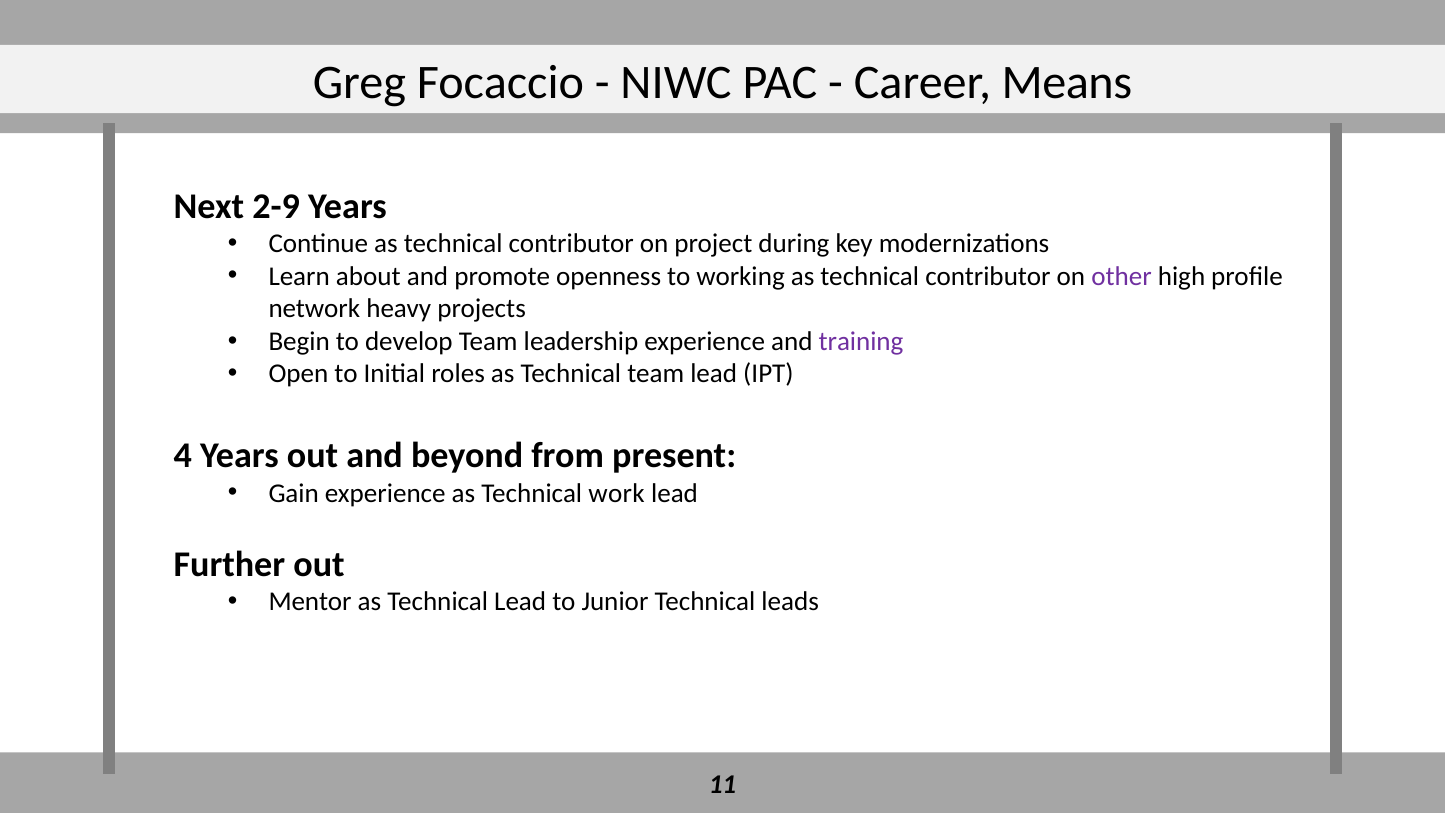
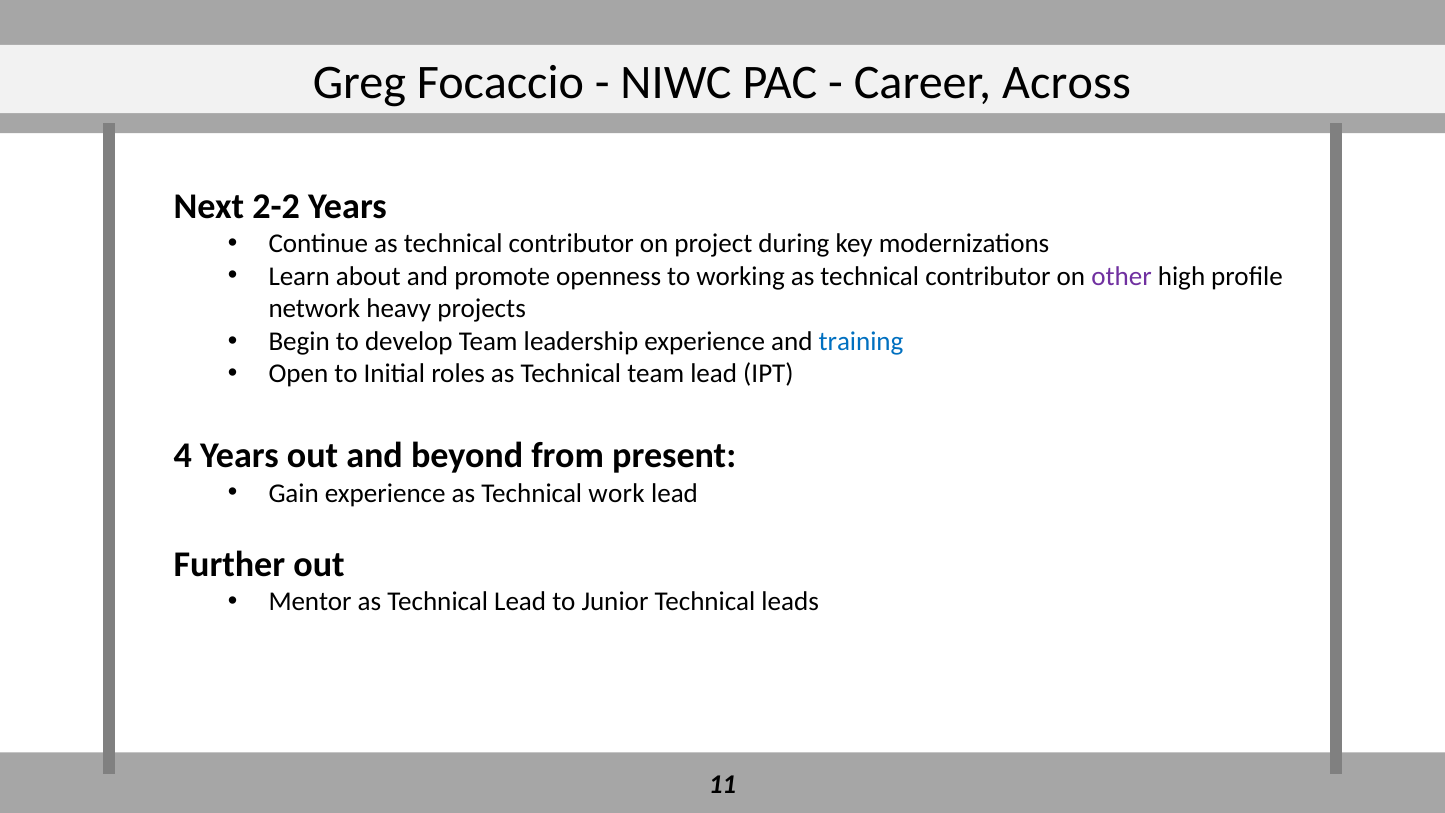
Means: Means -> Across
2-9: 2-9 -> 2-2
training colour: purple -> blue
